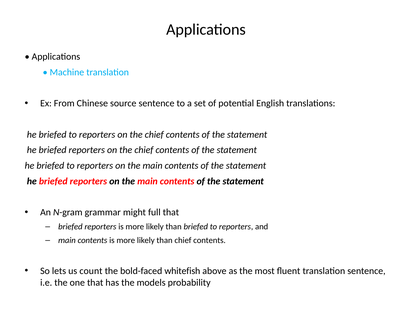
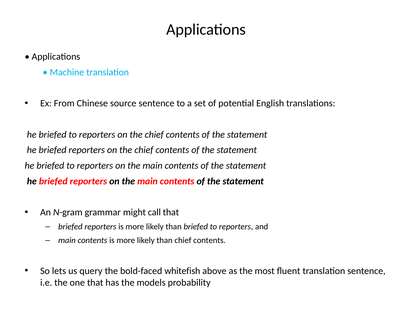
full: full -> call
count: count -> query
